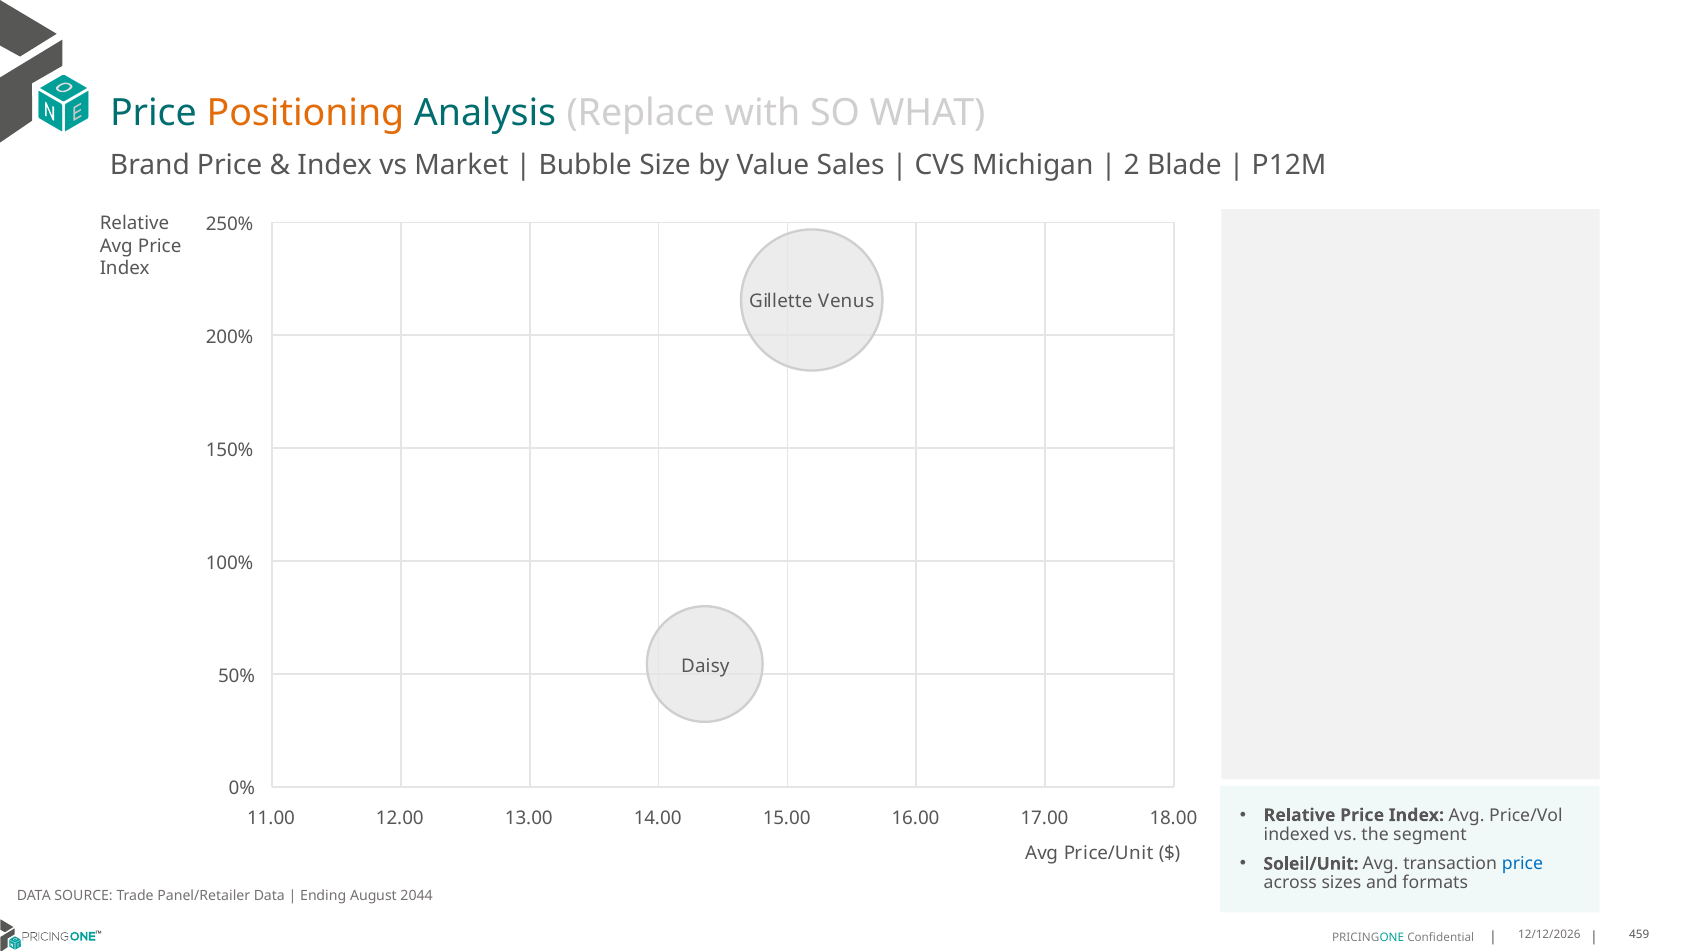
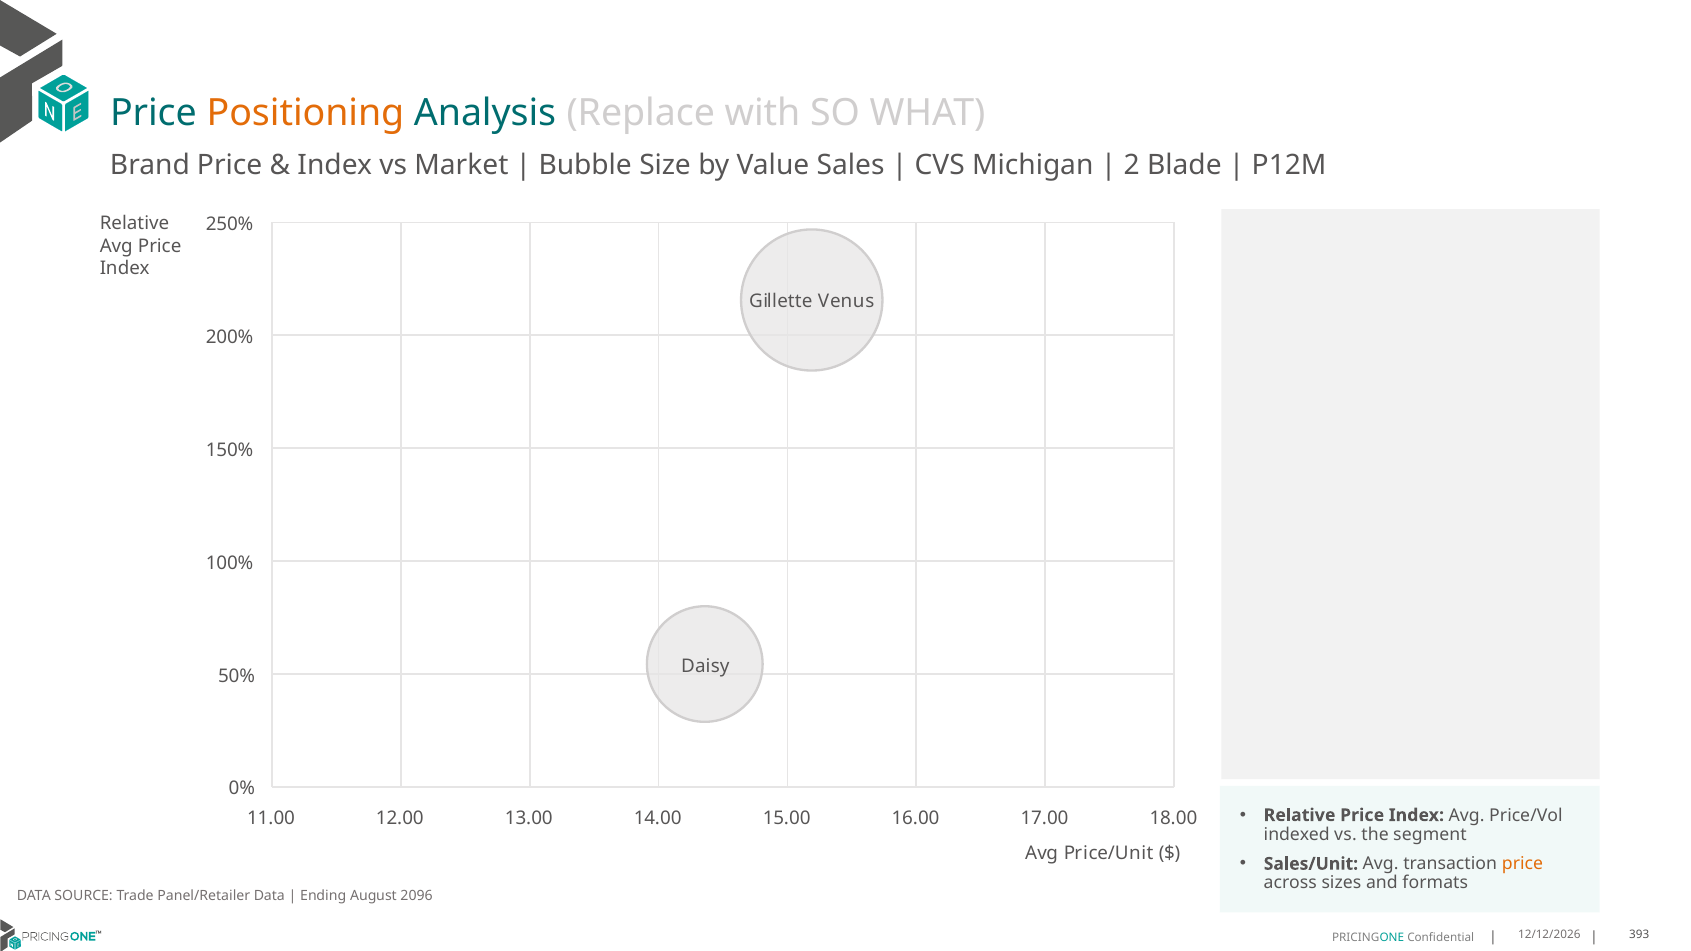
Soleil/Unit: Soleil/Unit -> Sales/Unit
price at (1523, 864) colour: blue -> orange
2044: 2044 -> 2096
459: 459 -> 393
